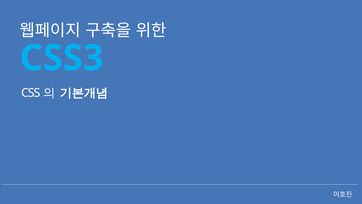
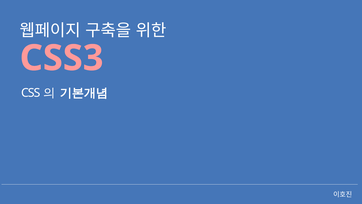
CSS3 colour: light blue -> pink
